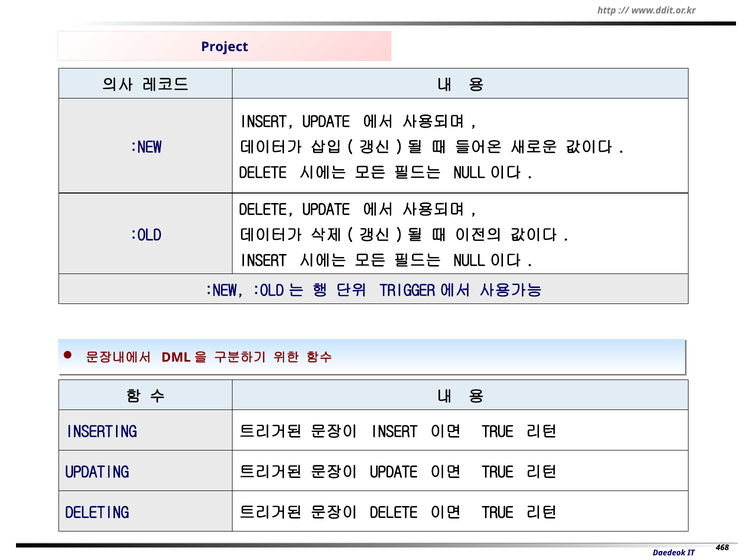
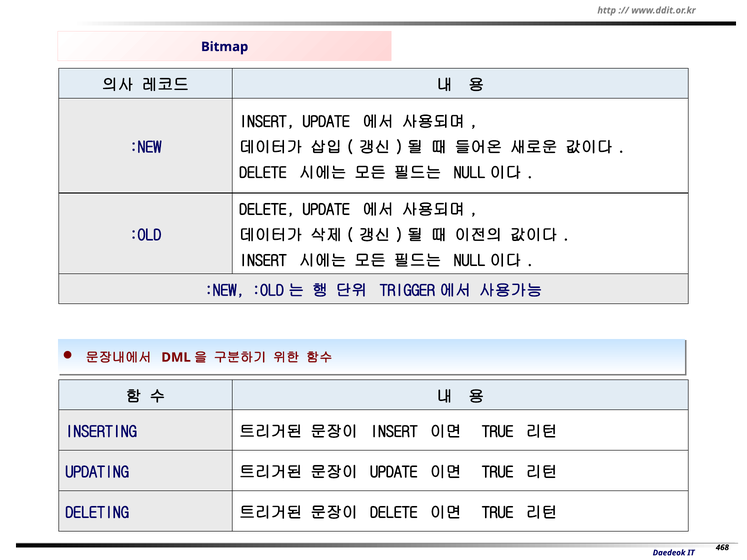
Project: Project -> Bitmap
